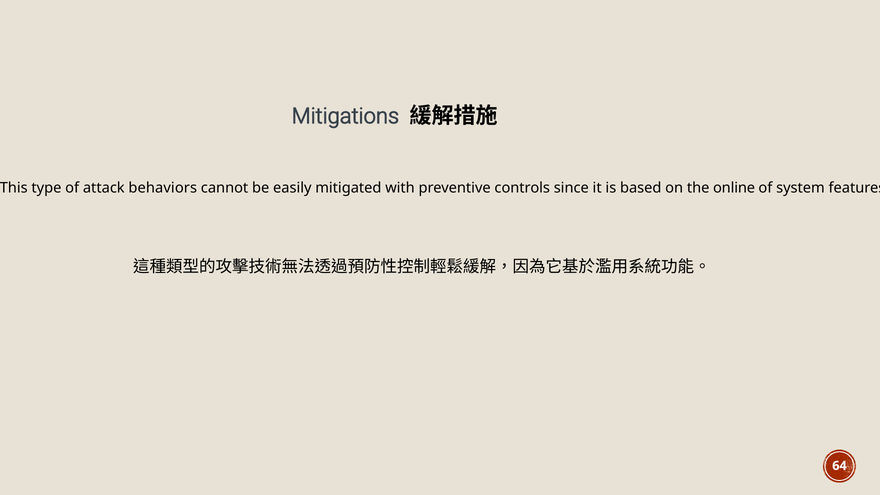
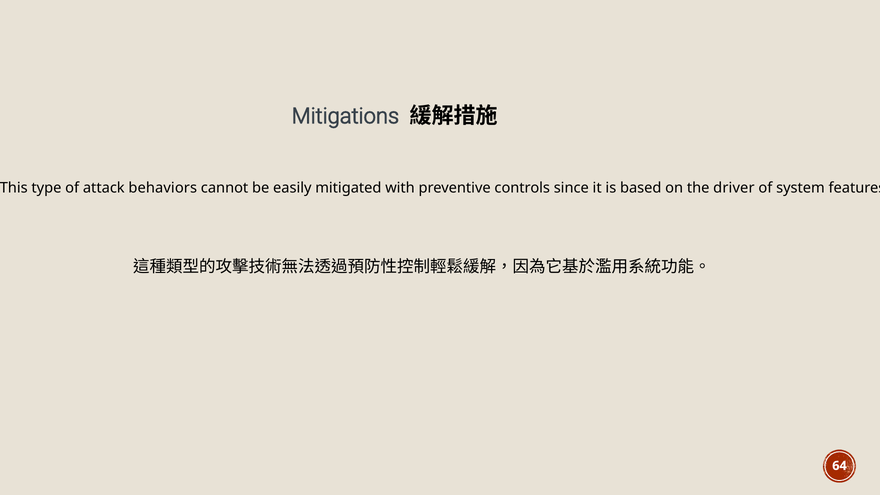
online: online -> driver
